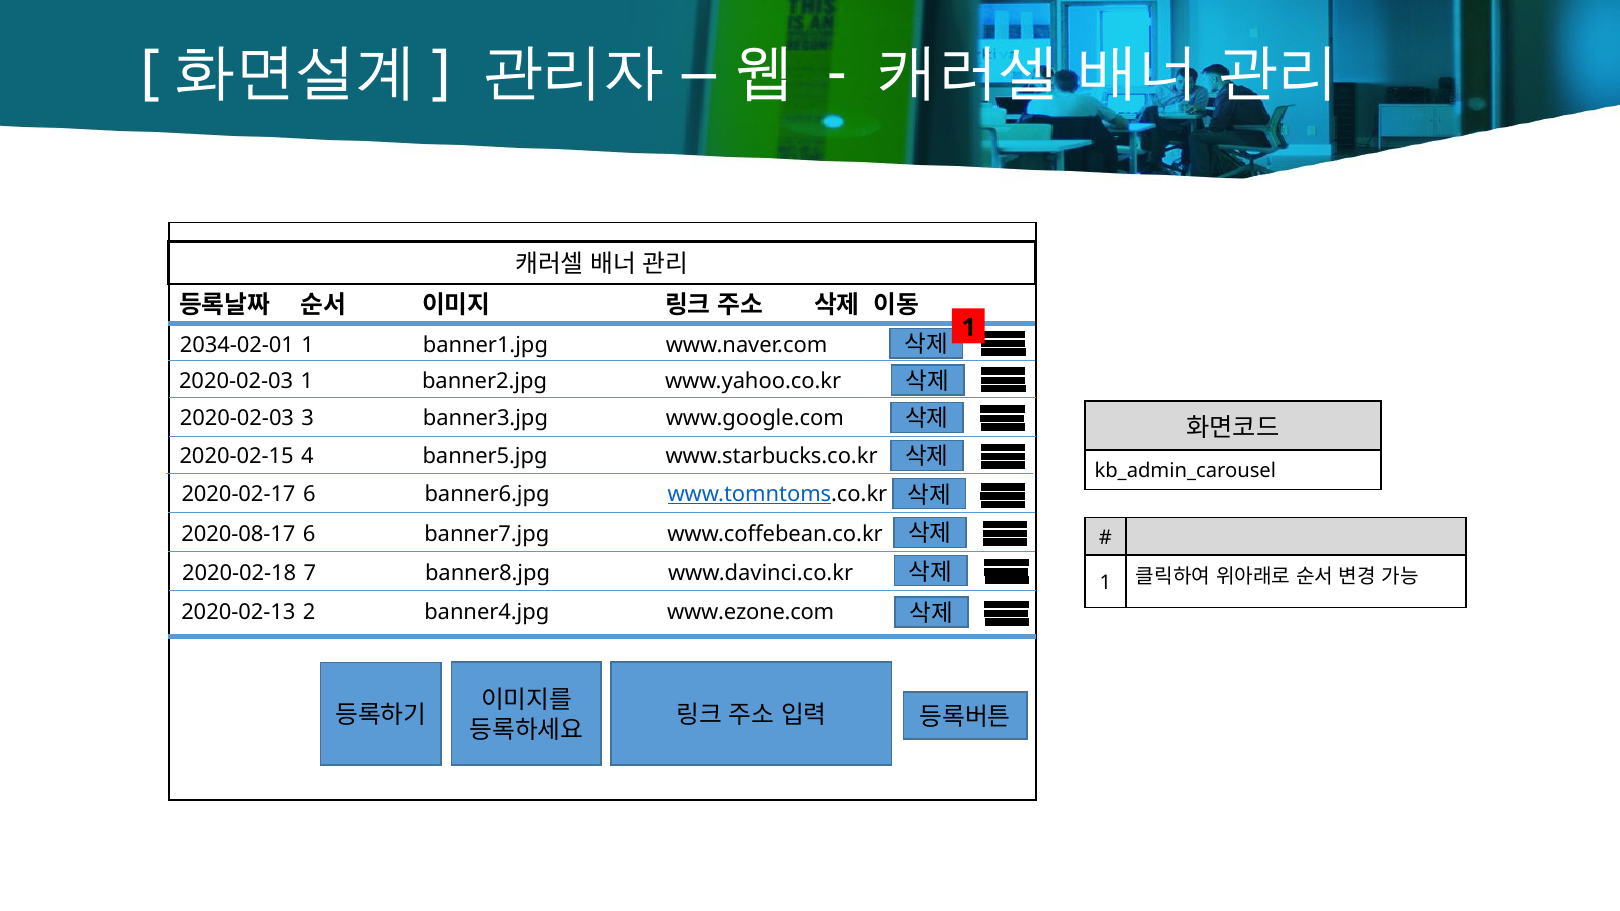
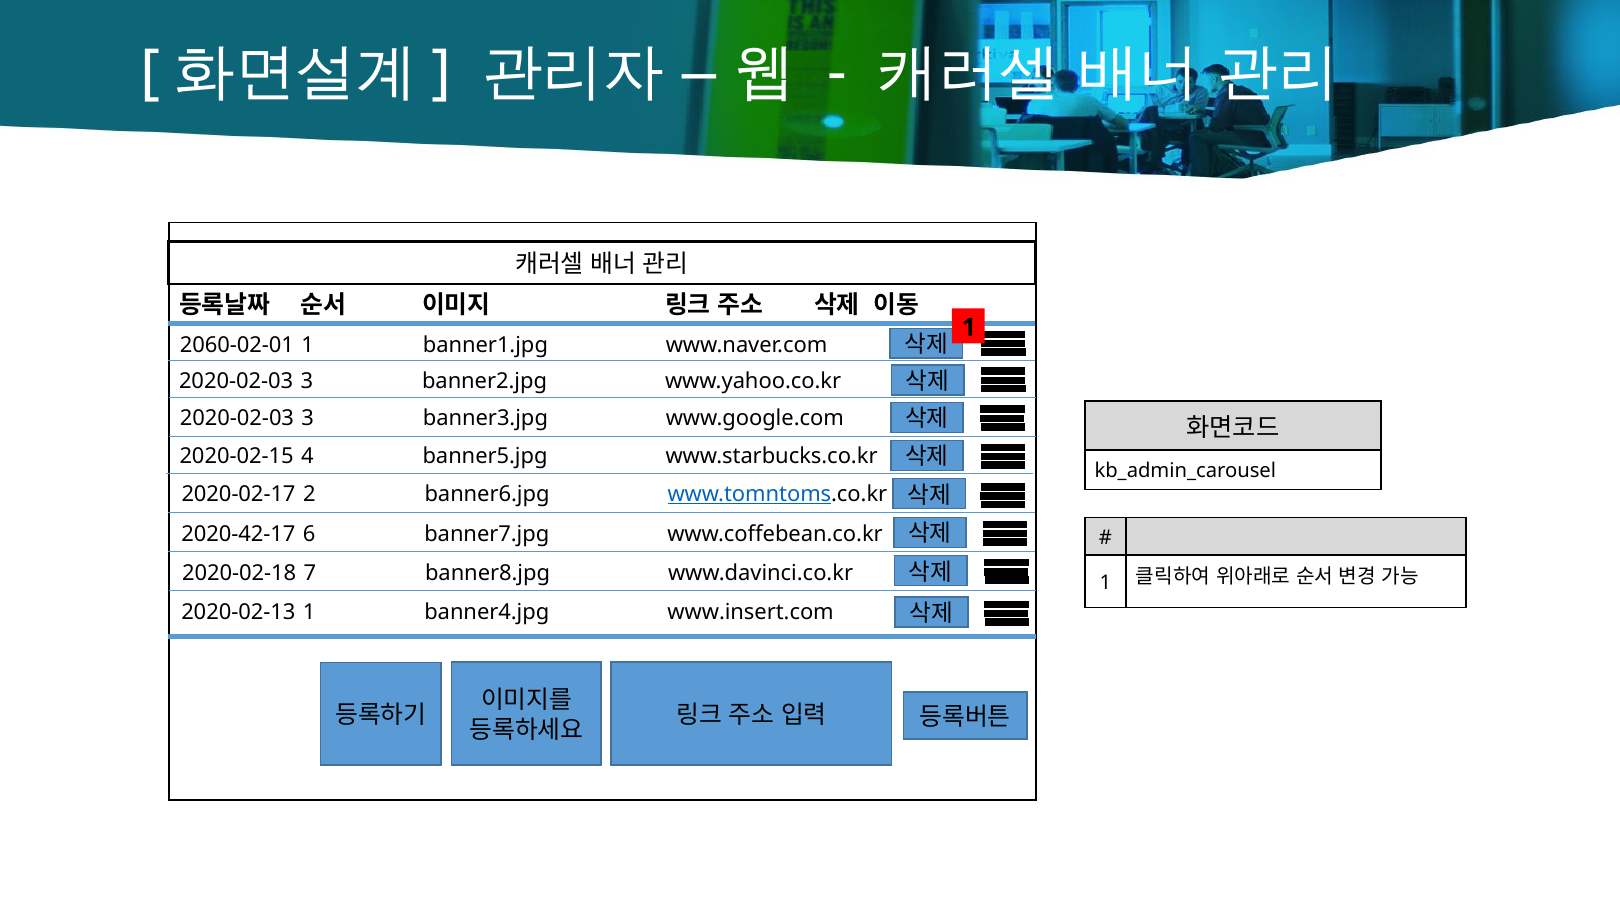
2034-02-01: 2034-02-01 -> 2060-02-01
1 at (307, 381): 1 -> 3
2020-02-17 6: 6 -> 2
2020-08-17: 2020-08-17 -> 2020-42-17
2020-02-13 2: 2 -> 1
www.ezone.com: www.ezone.com -> www.insert.com
